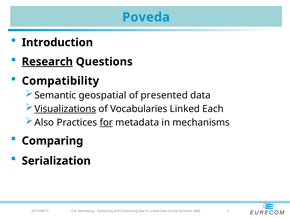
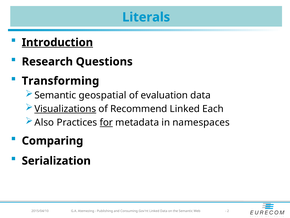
Poveda: Poveda -> Literals
Introduction underline: none -> present
Research underline: present -> none
Compatibility: Compatibility -> Transforming
presented: presented -> evaluation
Vocabularies: Vocabularies -> Recommend
mechanisms: mechanisms -> namespaces
